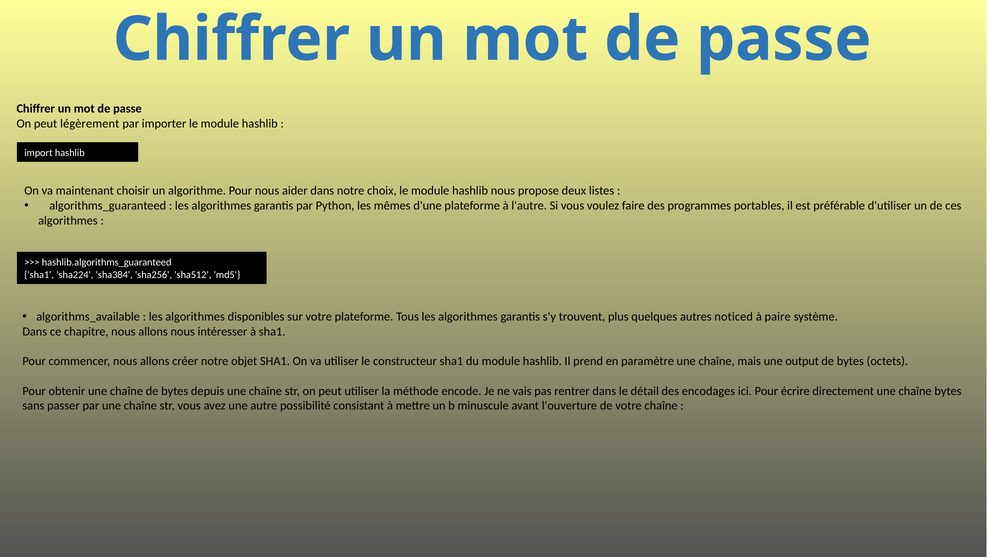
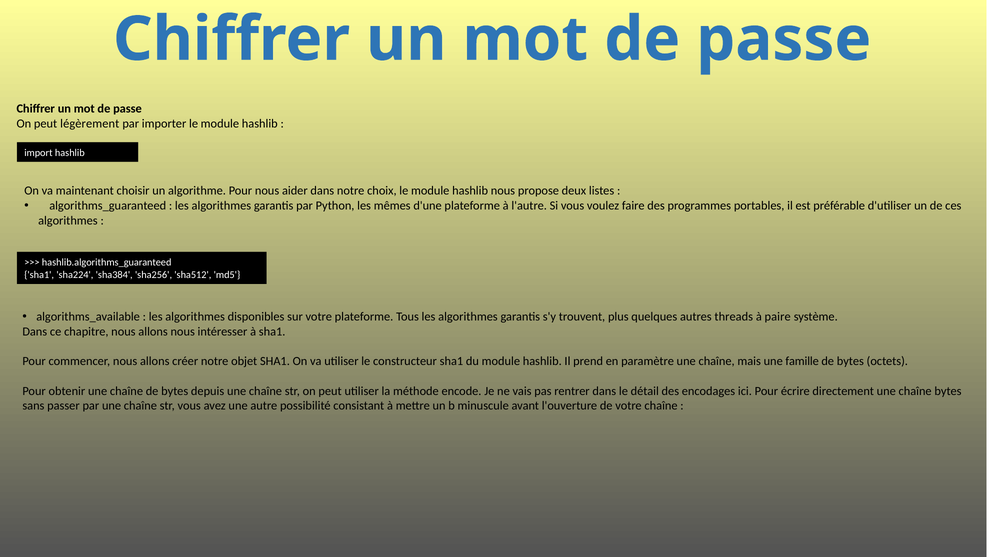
noticed: noticed -> threads
output: output -> famille
